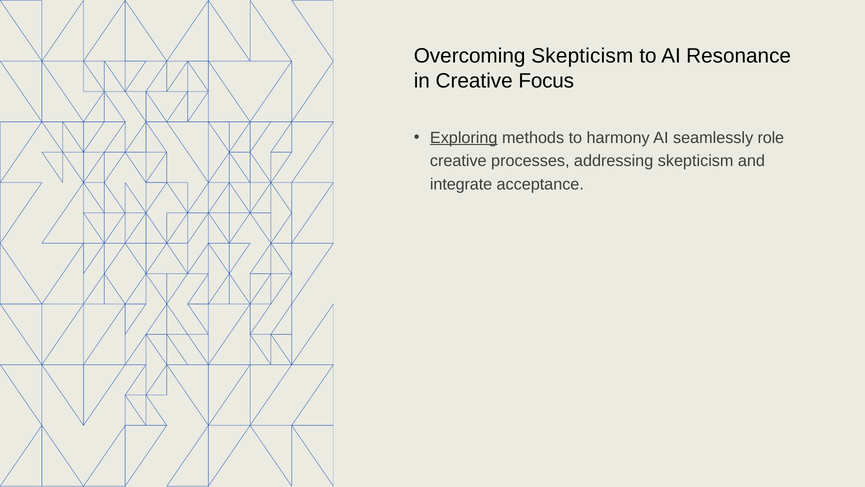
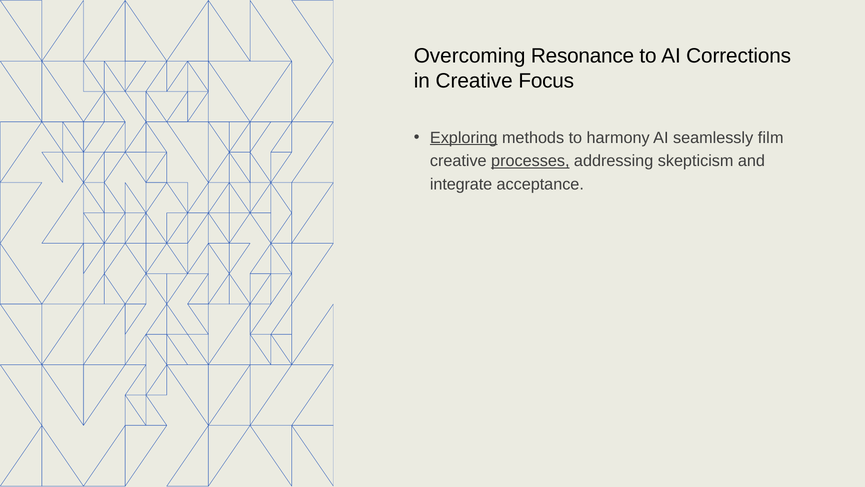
Overcoming Skepticism: Skepticism -> Resonance
Resonance: Resonance -> Corrections
role: role -> film
processes underline: none -> present
